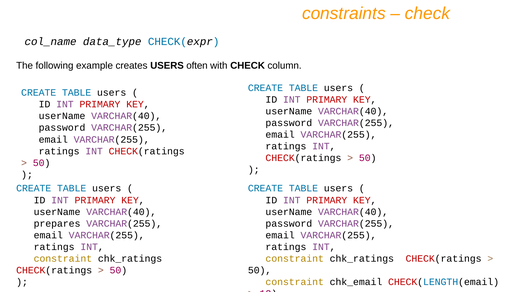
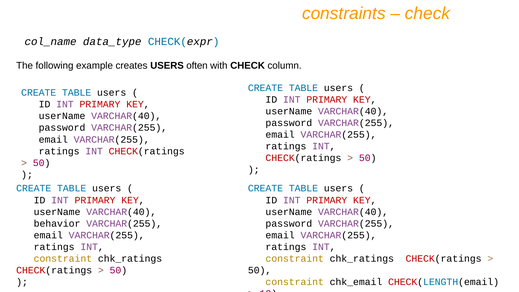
prepares: prepares -> behavior
